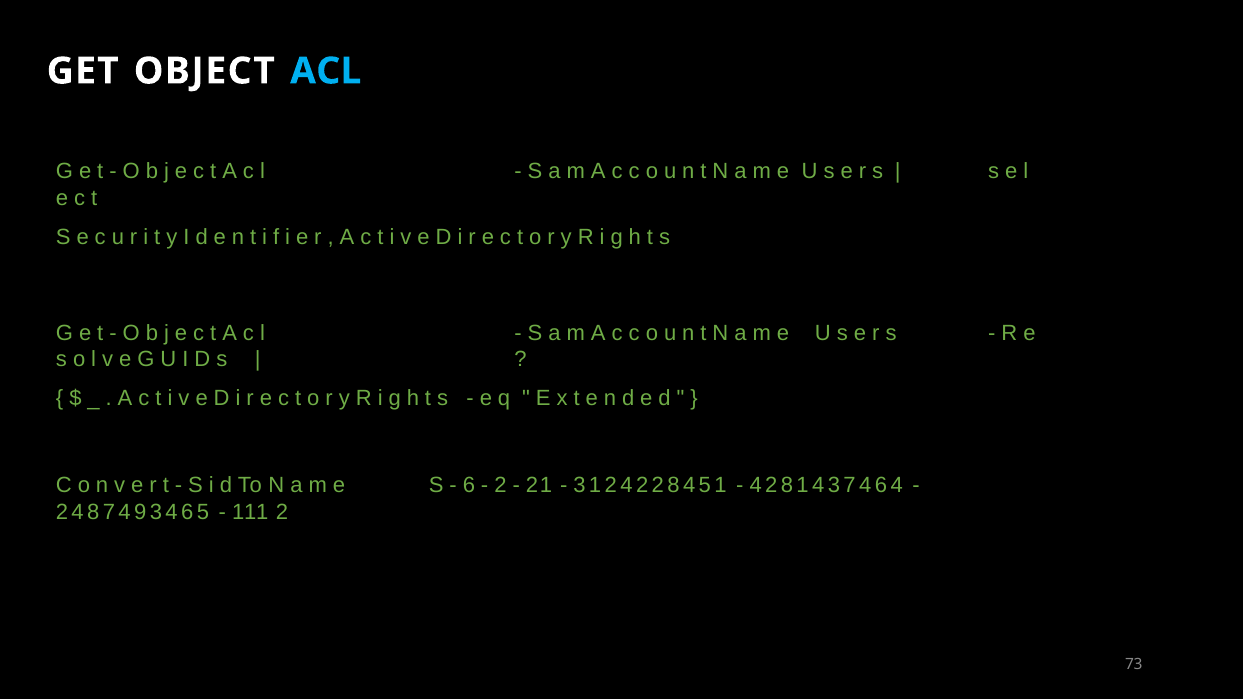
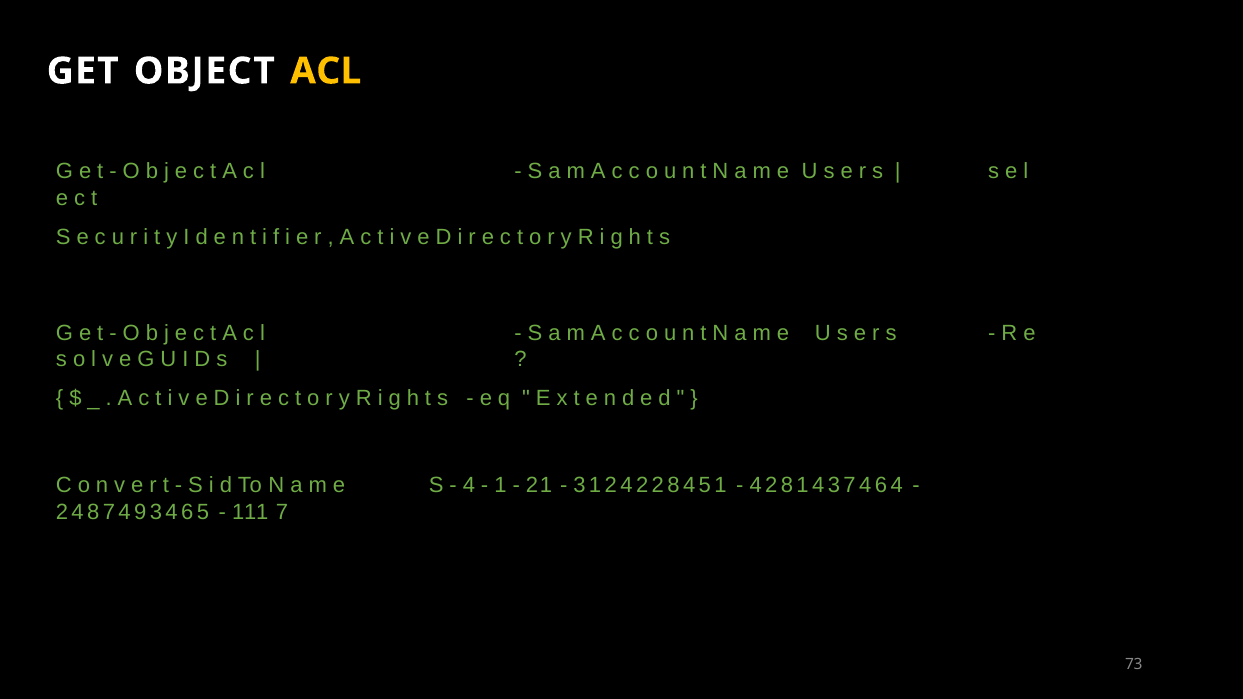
ACL colour: light blue -> yellow
6: 6 -> 4
2 at (500, 485): 2 -> 1
111 2: 2 -> 7
